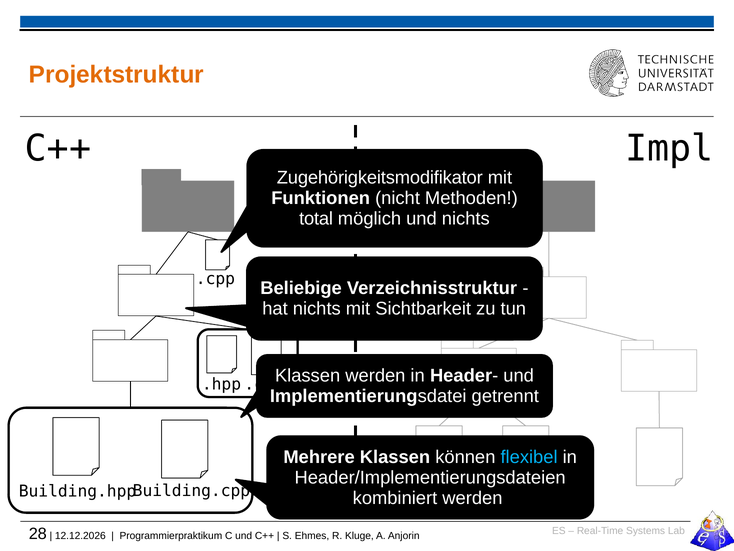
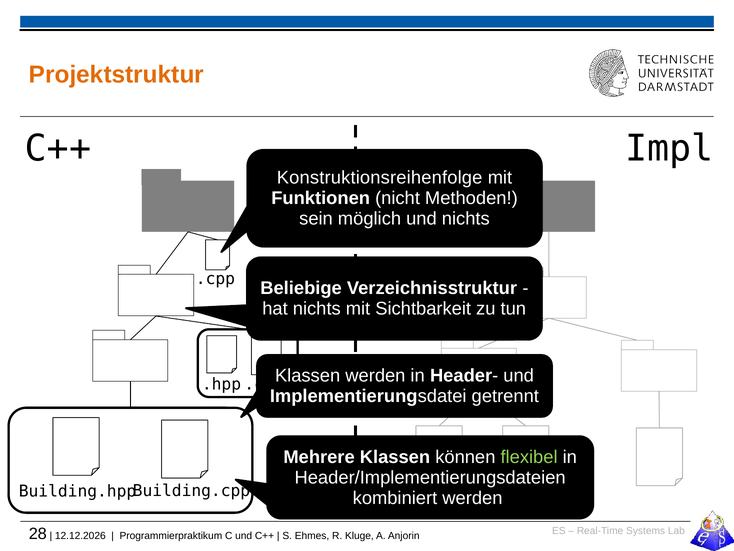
Zugehörigkeitsmodifikator: Zugehörigkeitsmodifikator -> Konstruktionsreihenfolge
total: total -> sein
flexibel colour: light blue -> light green
